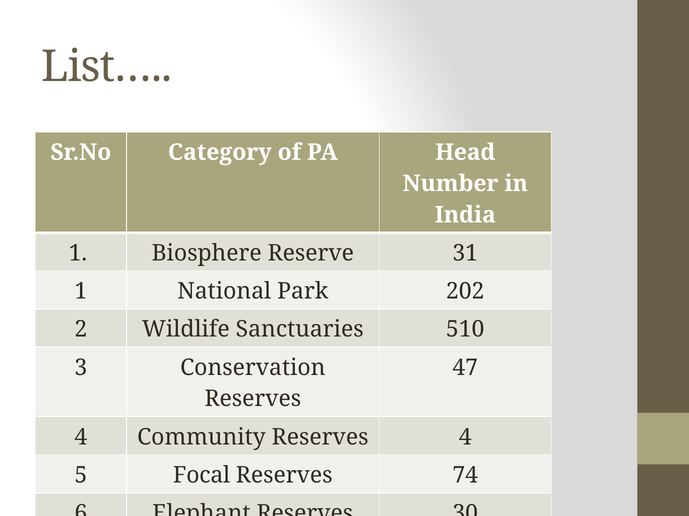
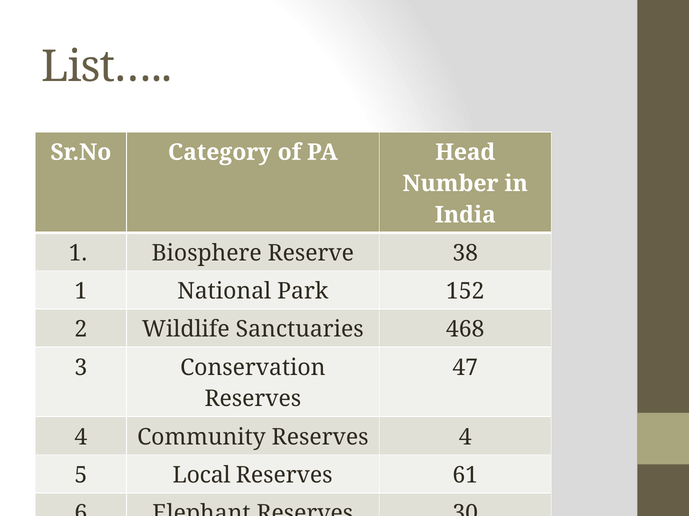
31: 31 -> 38
202: 202 -> 152
510: 510 -> 468
Focal: Focal -> Local
74: 74 -> 61
